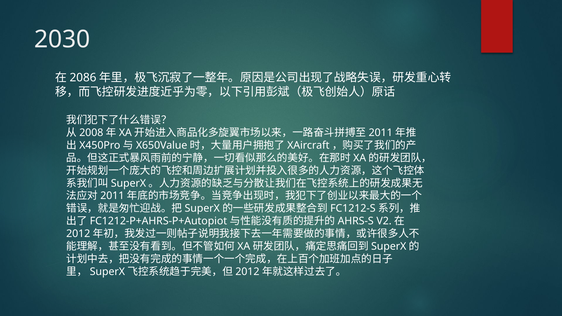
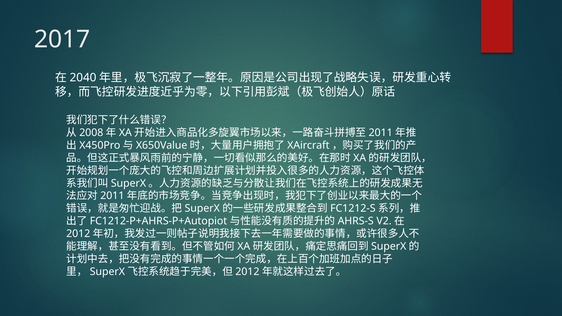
2030: 2030 -> 2017
2086: 2086 -> 2040
